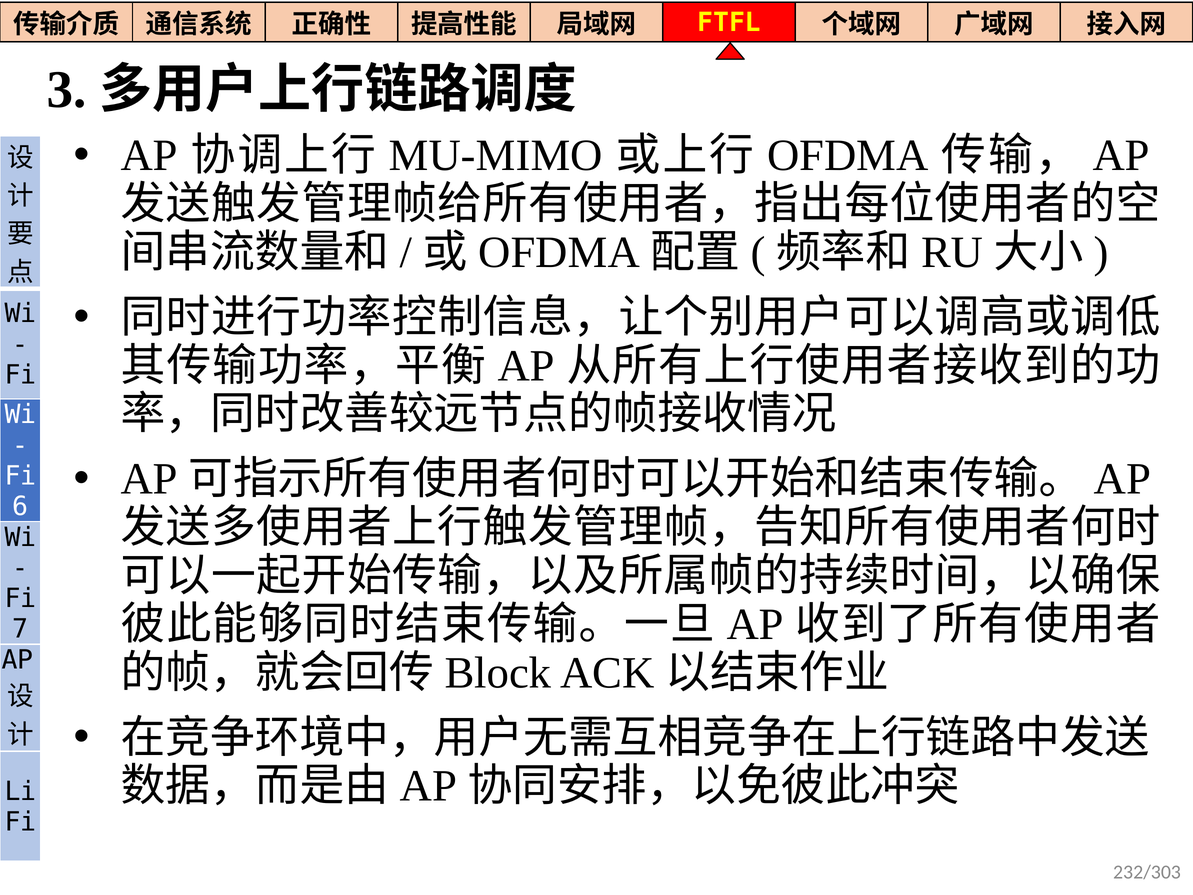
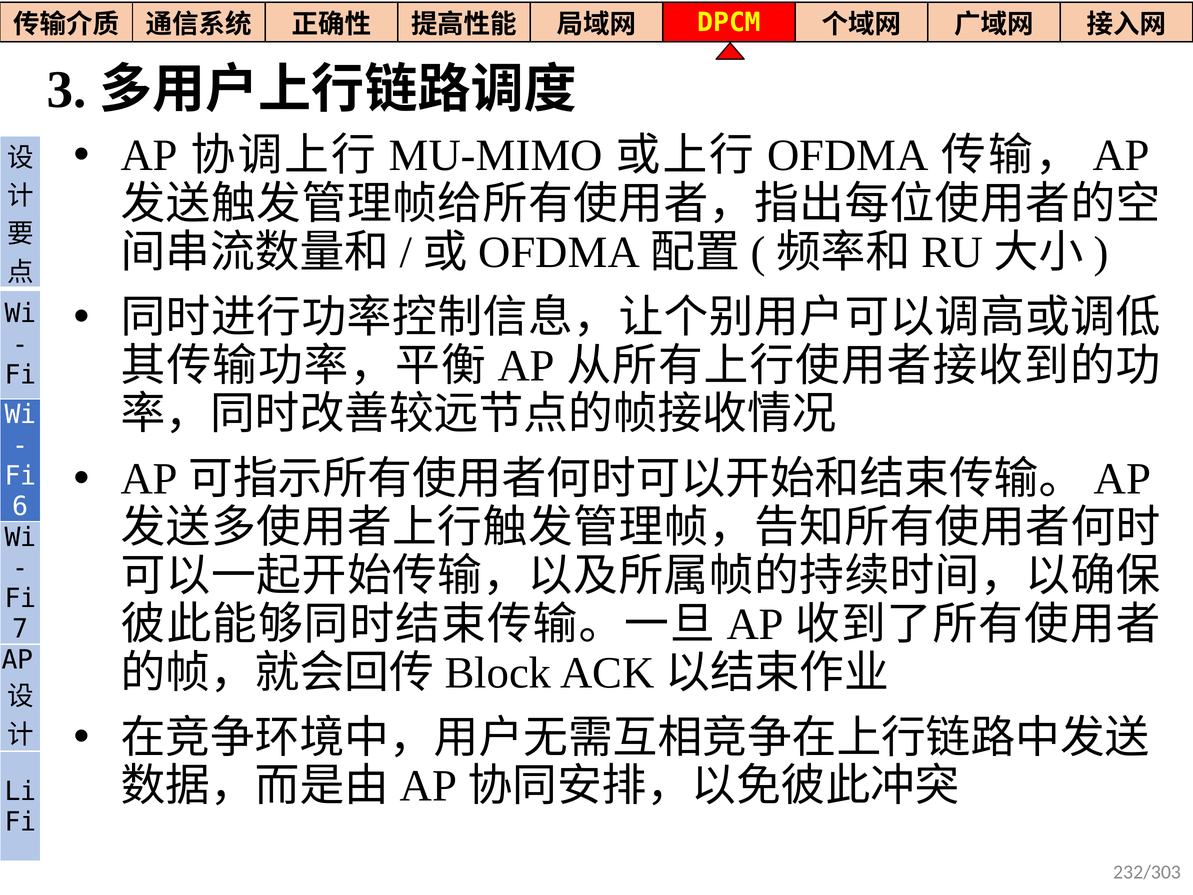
FTFL: FTFL -> DPCM
